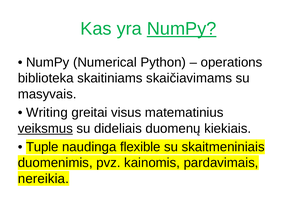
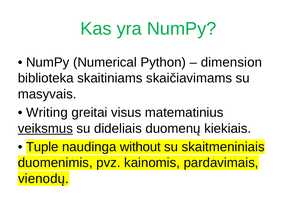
NumPy at (182, 29) underline: present -> none
operations: operations -> dimension
flexible: flexible -> without
nereikia: nereikia -> vienodų
